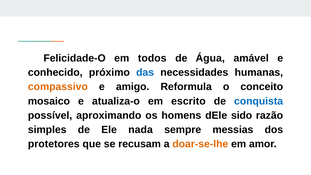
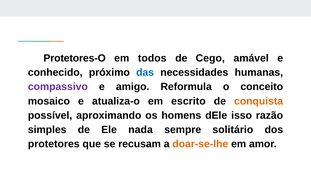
Felicidade-O: Felicidade-O -> Protetores-O
Água: Água -> Cego
compassivo colour: orange -> purple
conquista colour: blue -> orange
sido: sido -> isso
messias: messias -> solitário
